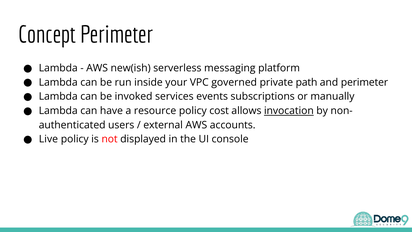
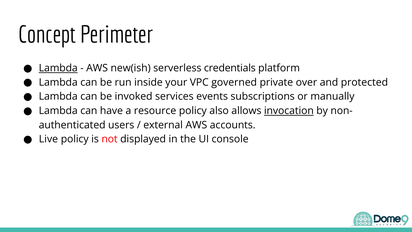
Lambda at (58, 68) underline: none -> present
messaging: messaging -> credentials
path: path -> over
and perimeter: perimeter -> protected
cost: cost -> also
